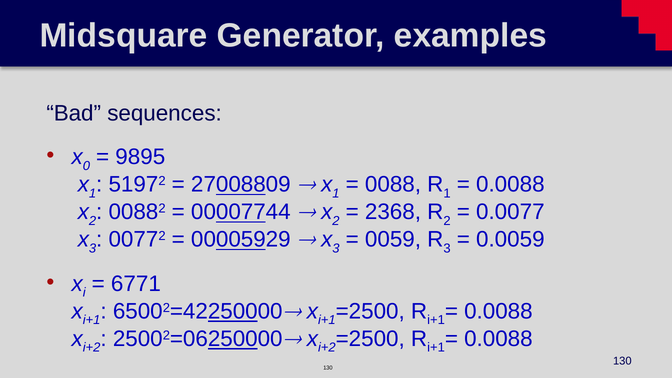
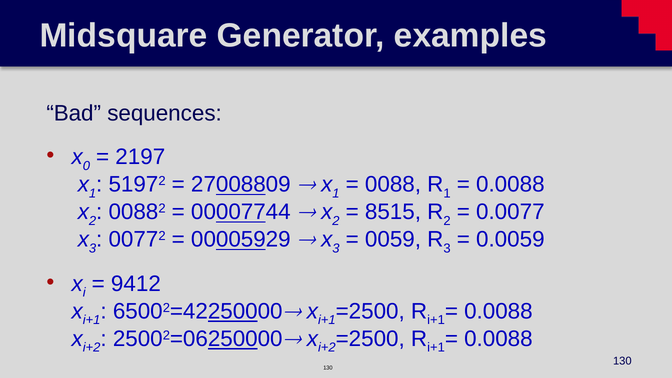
9895: 9895 -> 2197
2368: 2368 -> 8515
6771: 6771 -> 9412
